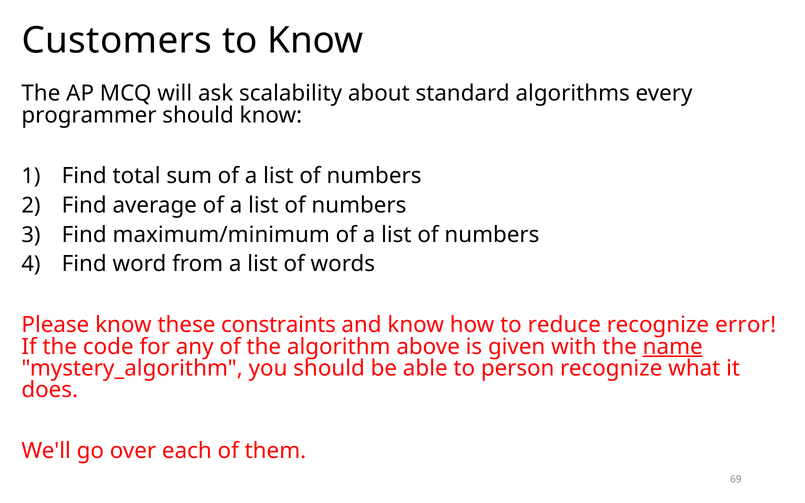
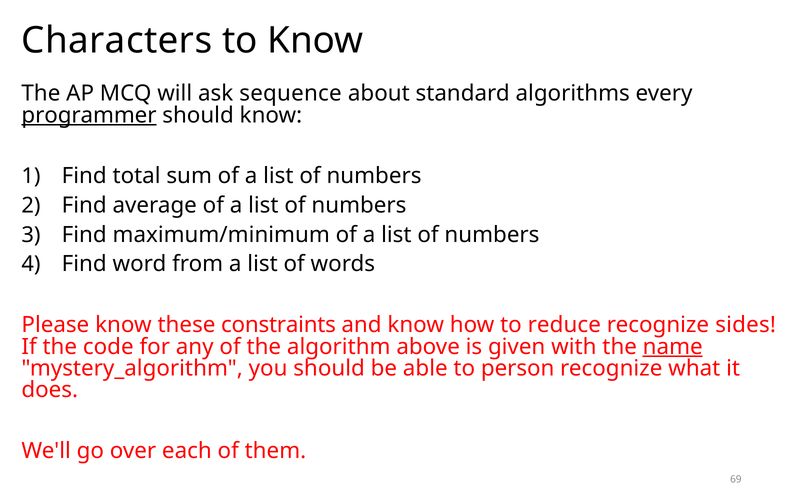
Customers: Customers -> Characters
scalability: scalability -> sequence
programmer underline: none -> present
error: error -> sides
